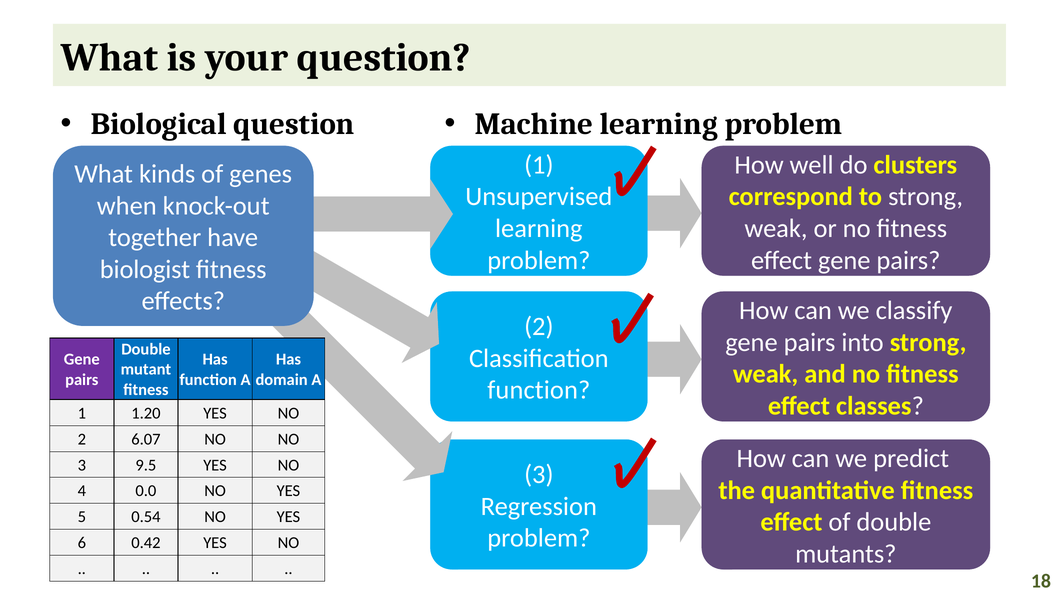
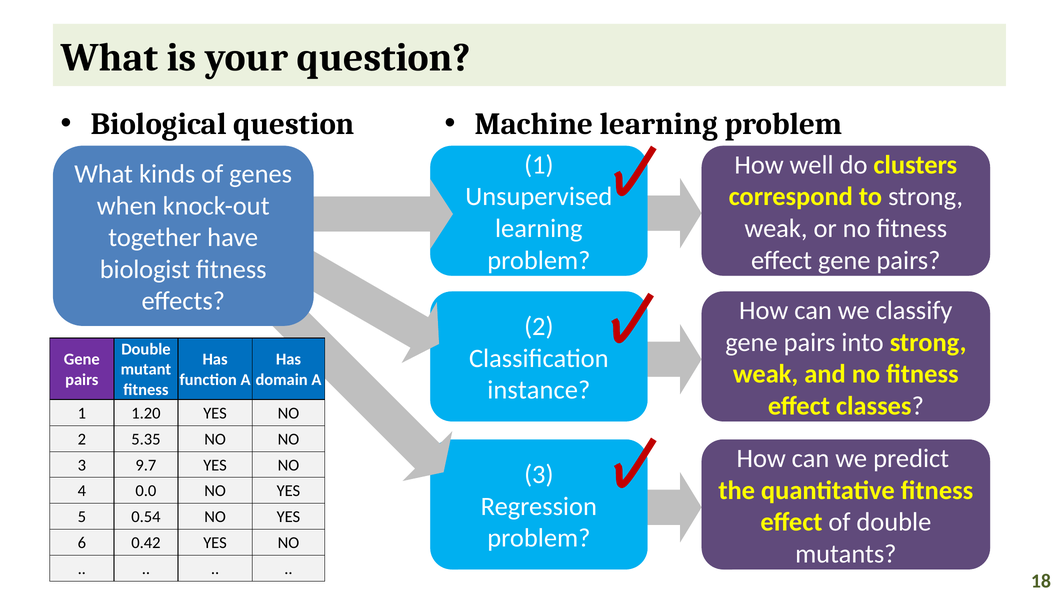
function at (539, 390): function -> instance
6.07: 6.07 -> 5.35
9.5: 9.5 -> 9.7
